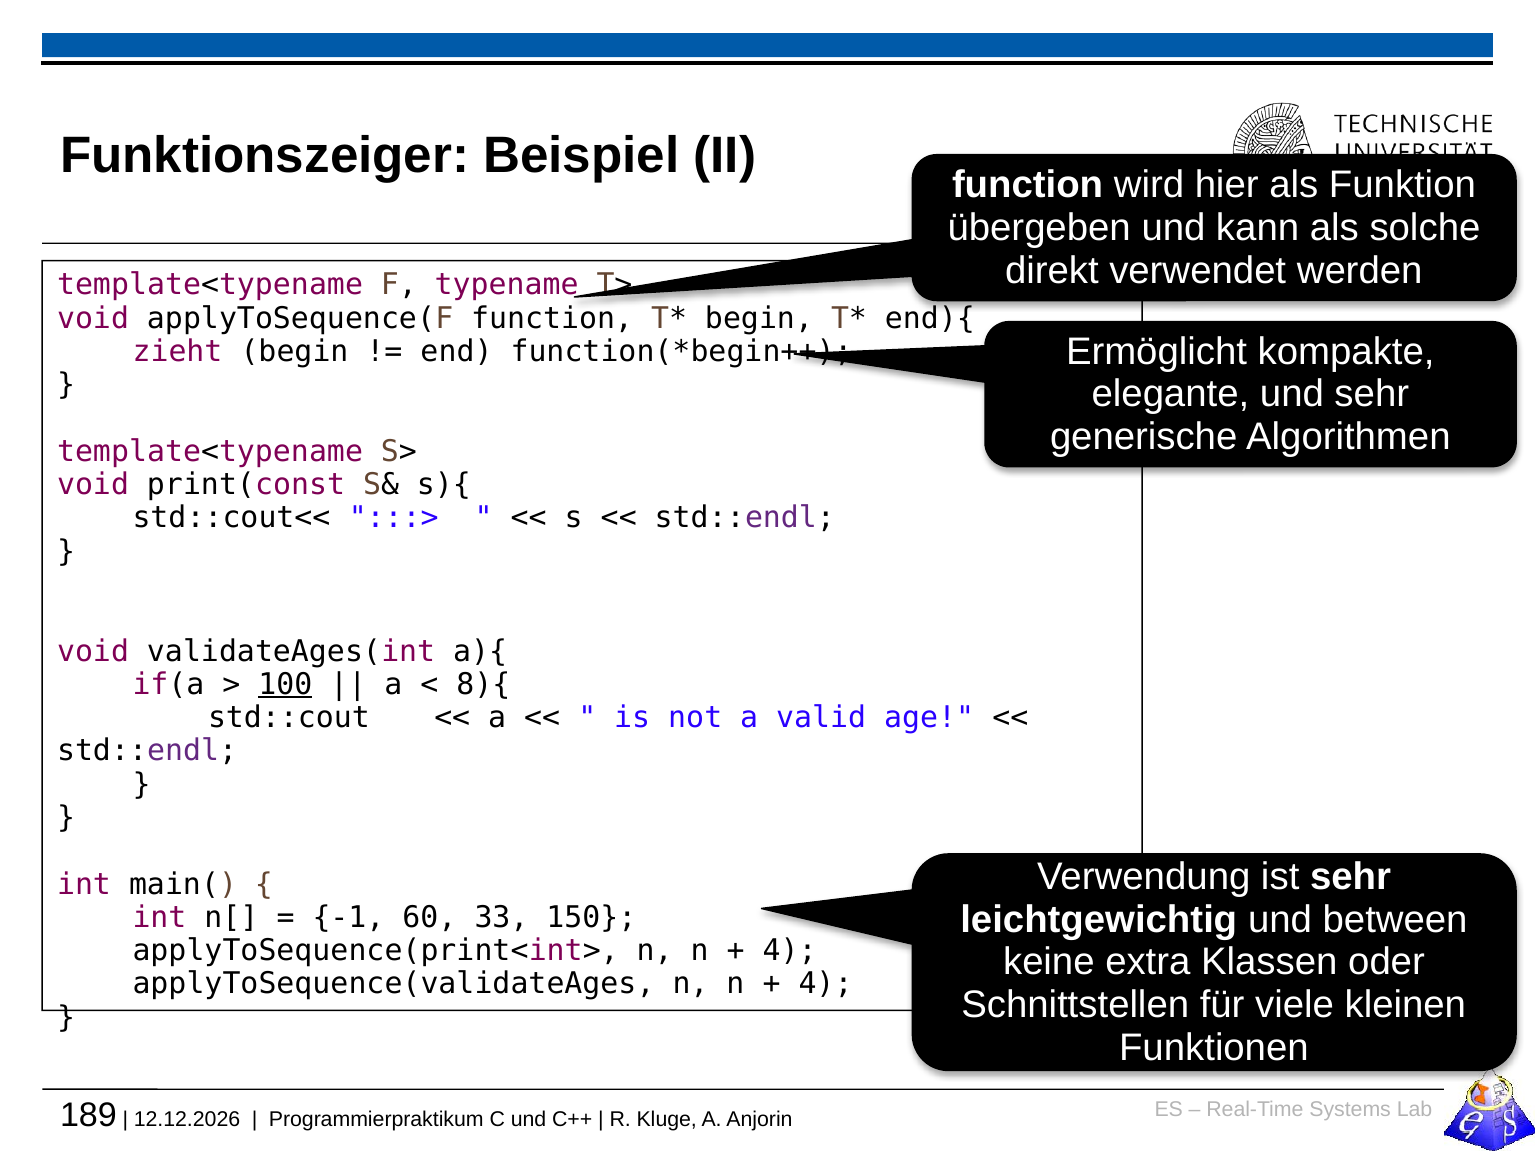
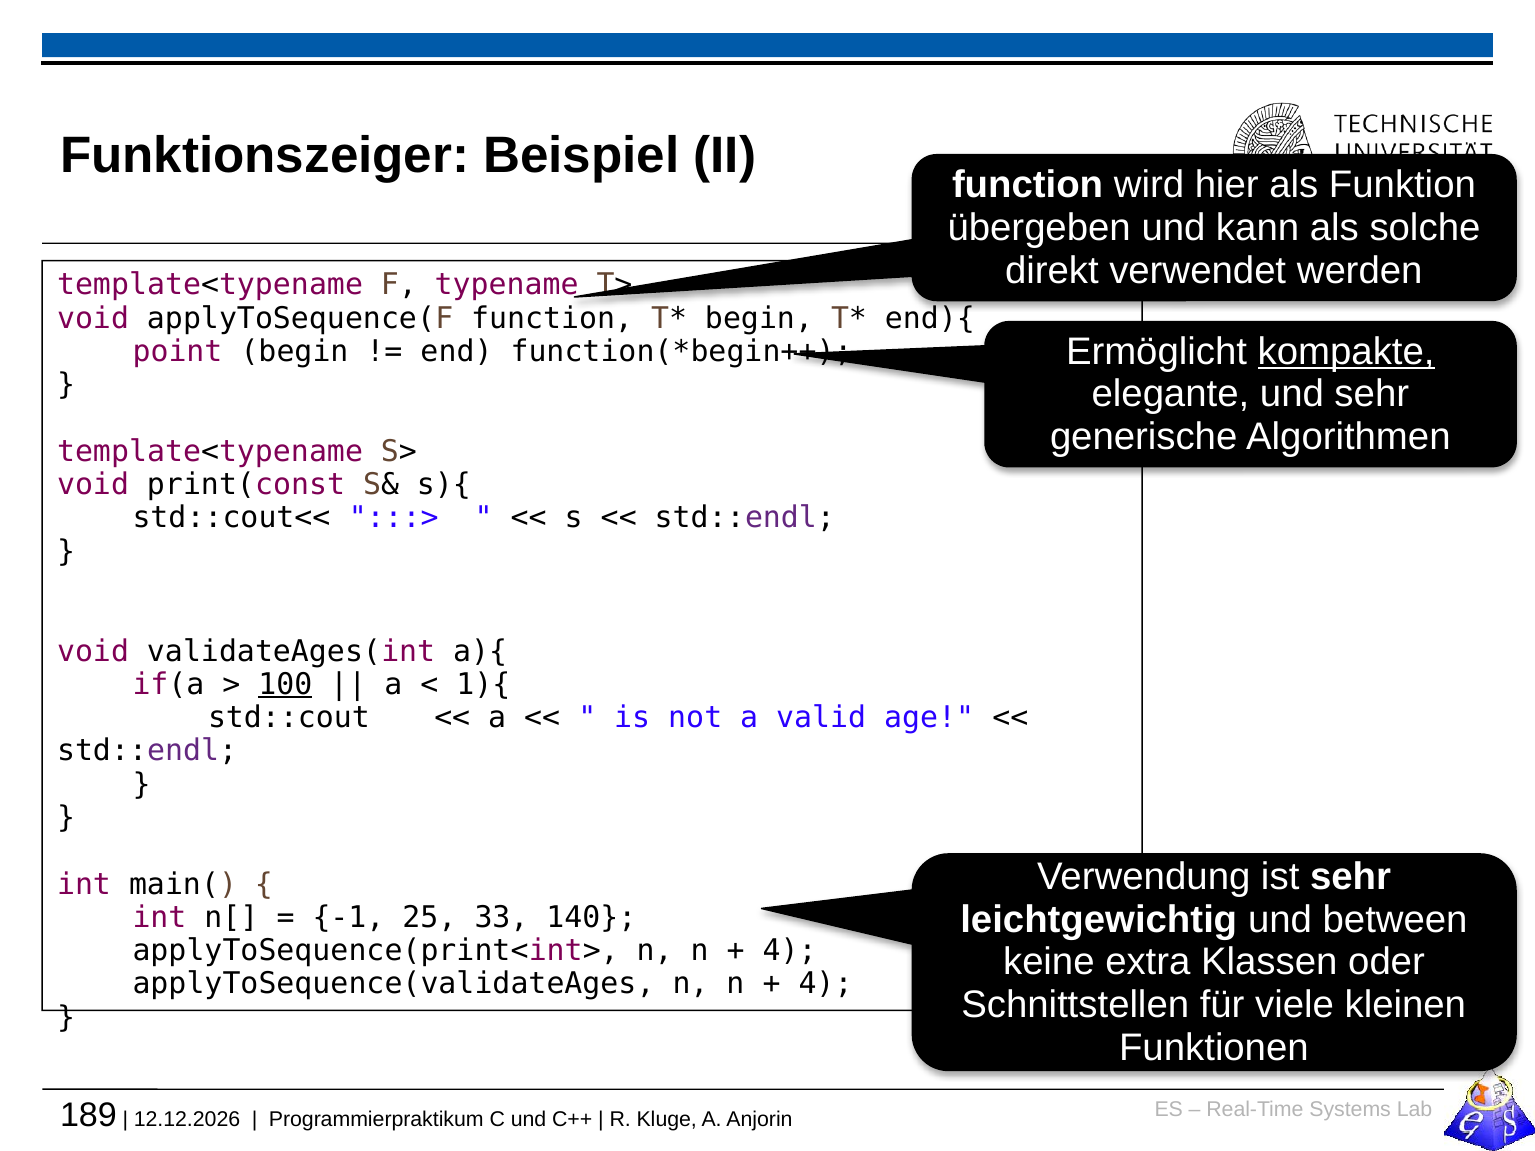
kompakte underline: none -> present
zieht: zieht -> point
8){: 8){ -> 1){
60: 60 -> 25
150: 150 -> 140
